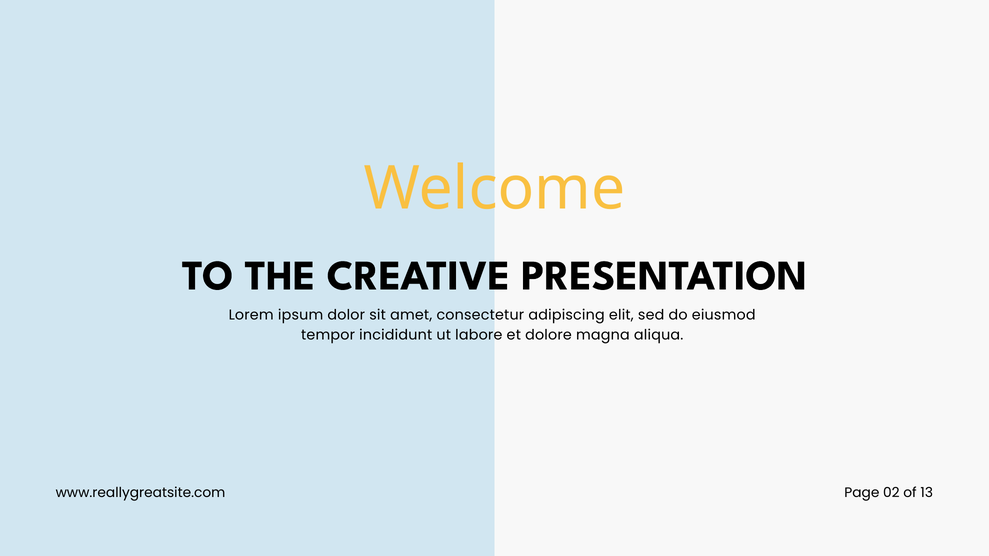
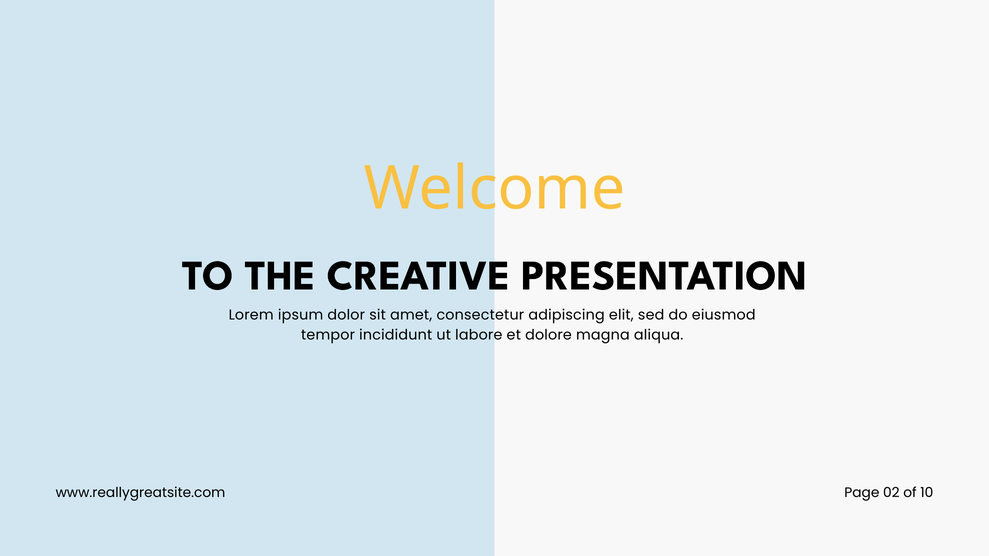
13: 13 -> 10
